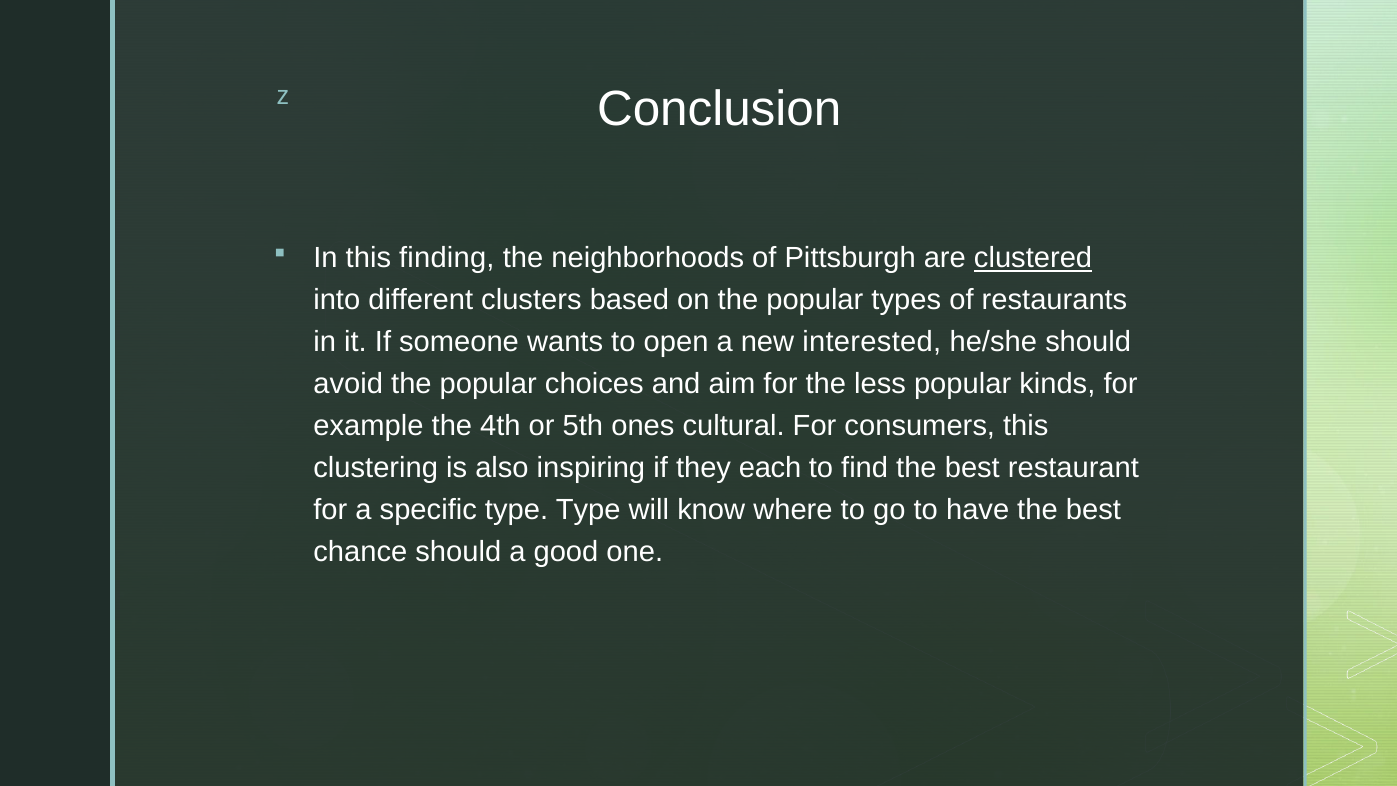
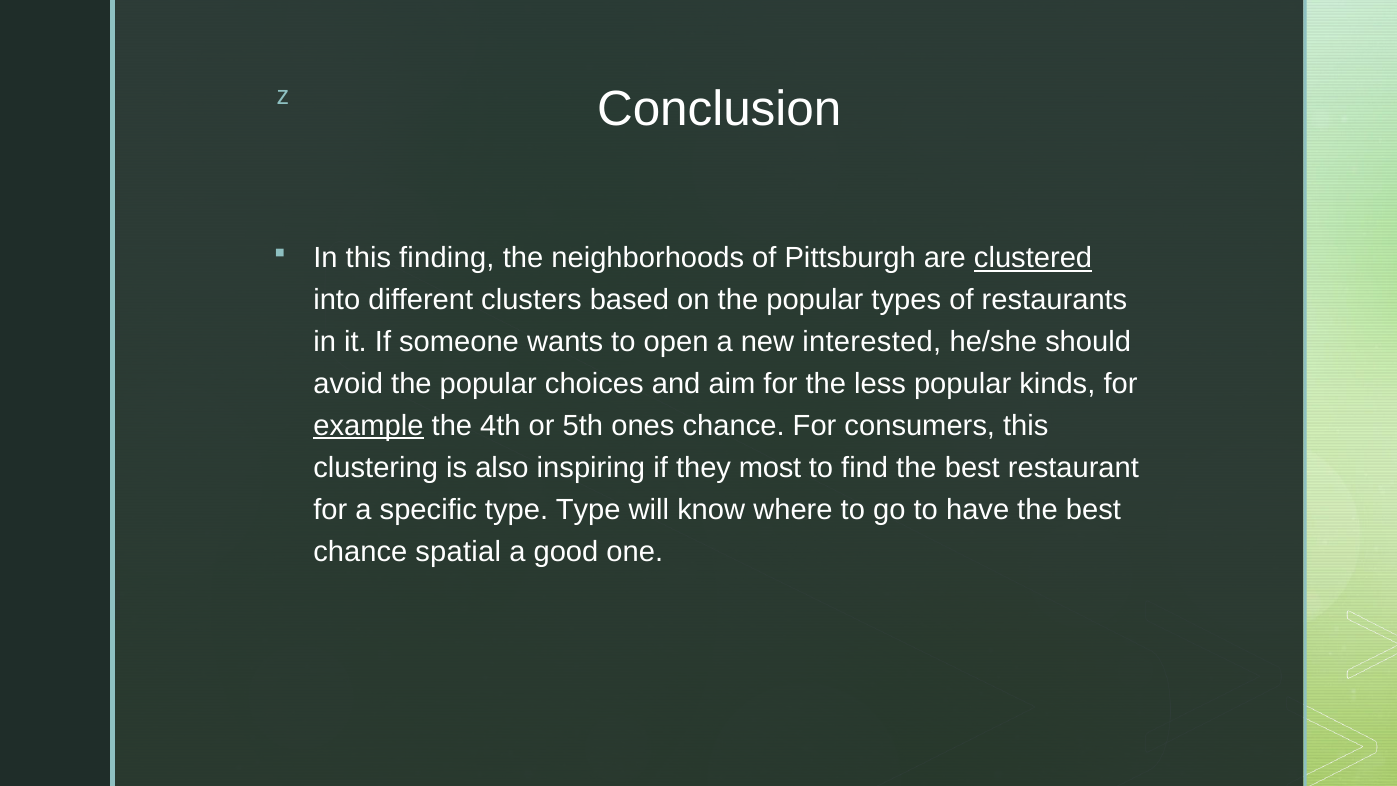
example underline: none -> present
ones cultural: cultural -> chance
each: each -> most
chance should: should -> spatial
